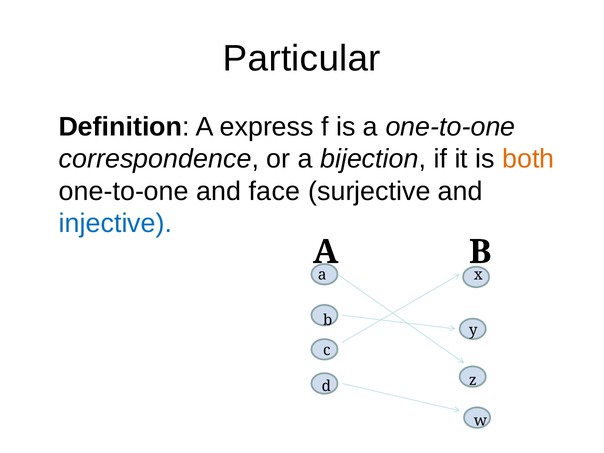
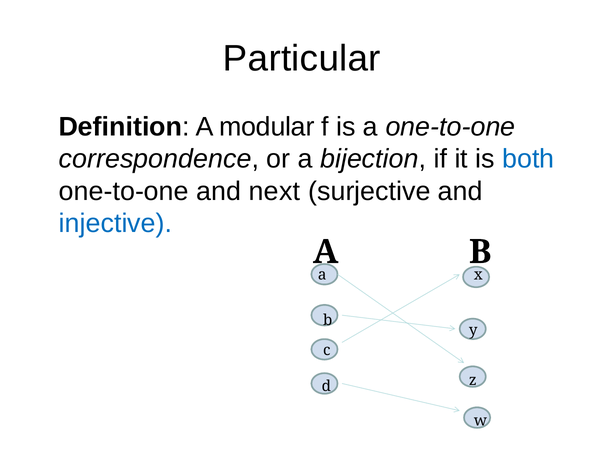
express: express -> modular
both colour: orange -> blue
face: face -> next
